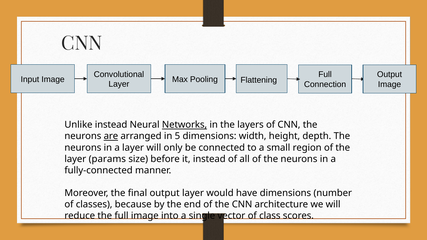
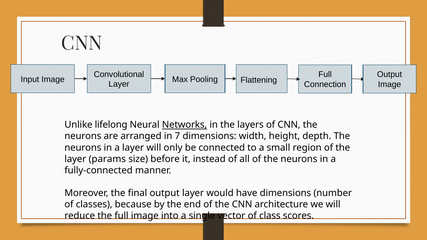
Unlike instead: instead -> lifelong
are underline: present -> none
5: 5 -> 7
